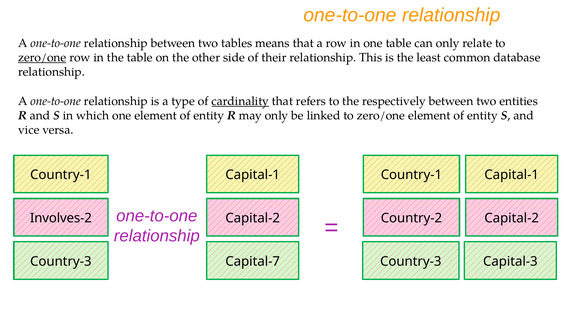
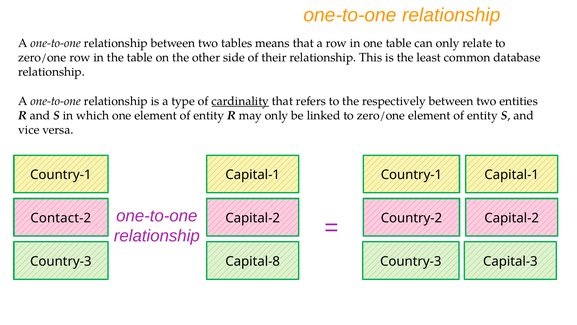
zero/one at (42, 57) underline: present -> none
Involves-2: Involves-2 -> Contact-2
Capital-7: Capital-7 -> Capital-8
